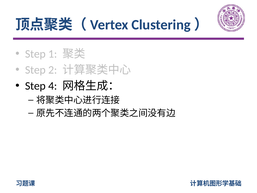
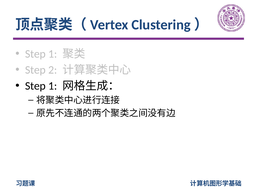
4 at (53, 86): 4 -> 1
